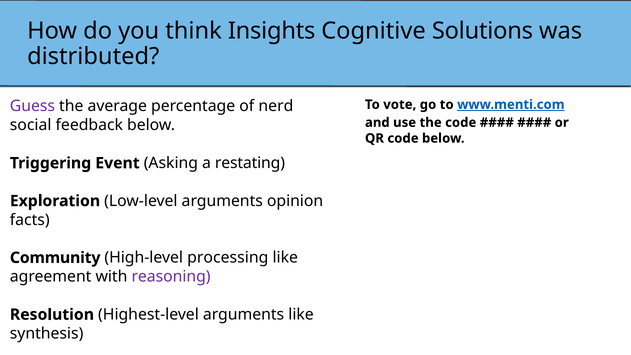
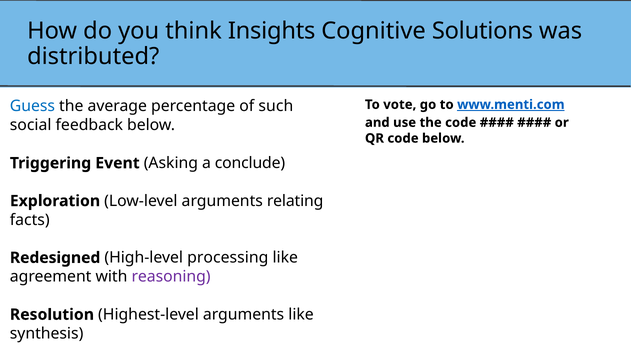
Guess colour: purple -> blue
nerd: nerd -> such
restating: restating -> conclude
opinion: opinion -> relating
Community: Community -> Redesigned
